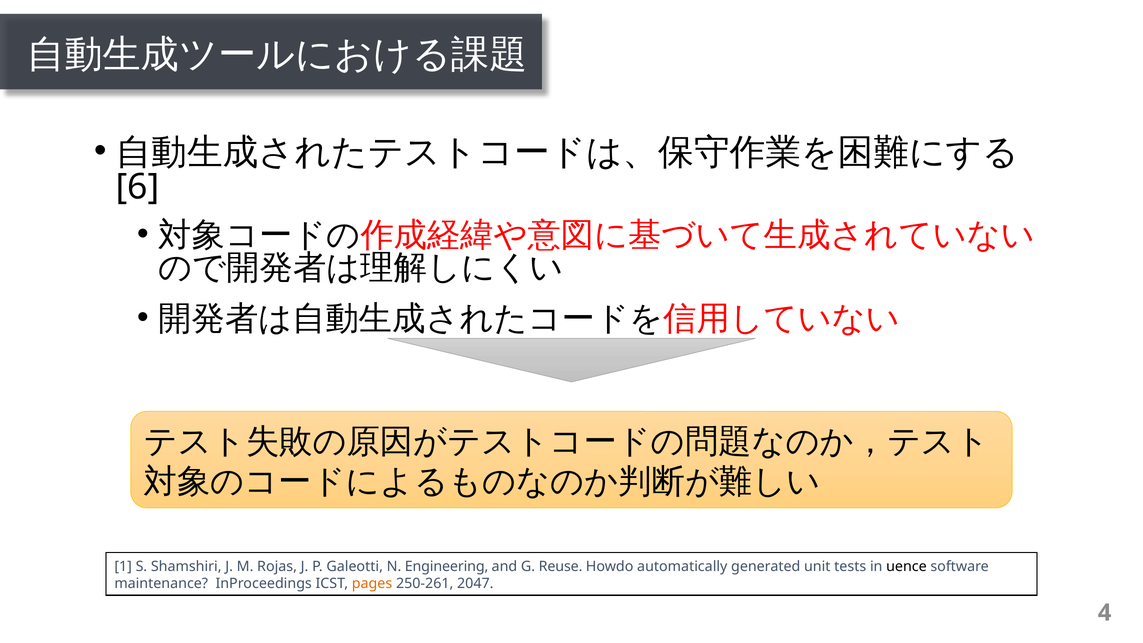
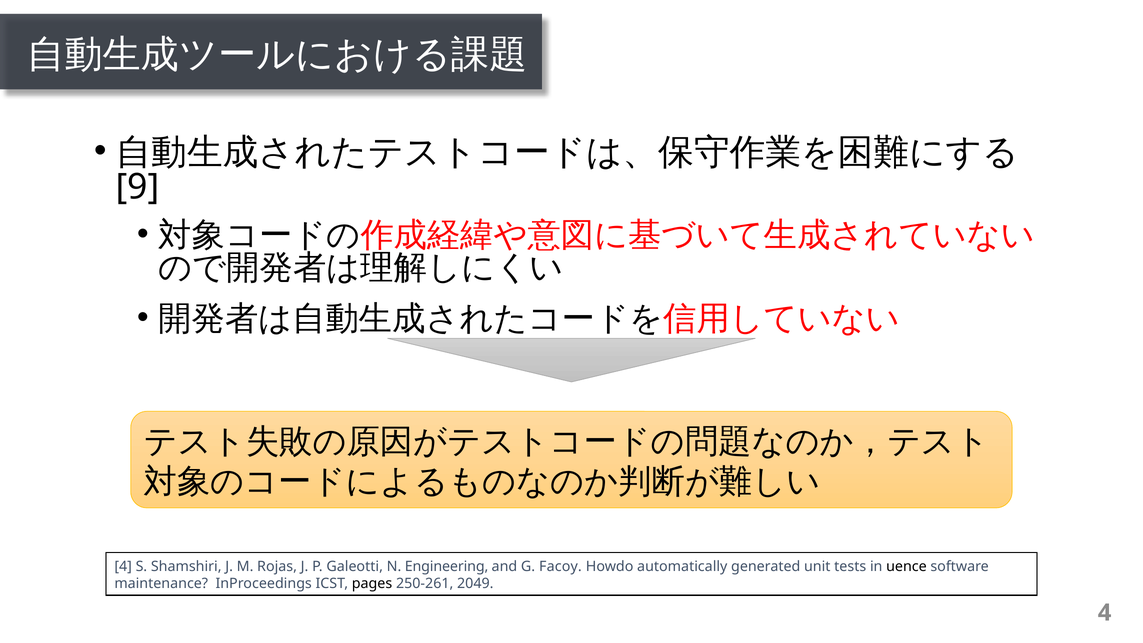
6: 6 -> 9
1 at (123, 566): 1 -> 4
Reuse: Reuse -> Facoy
pages colour: orange -> black
2047: 2047 -> 2049
